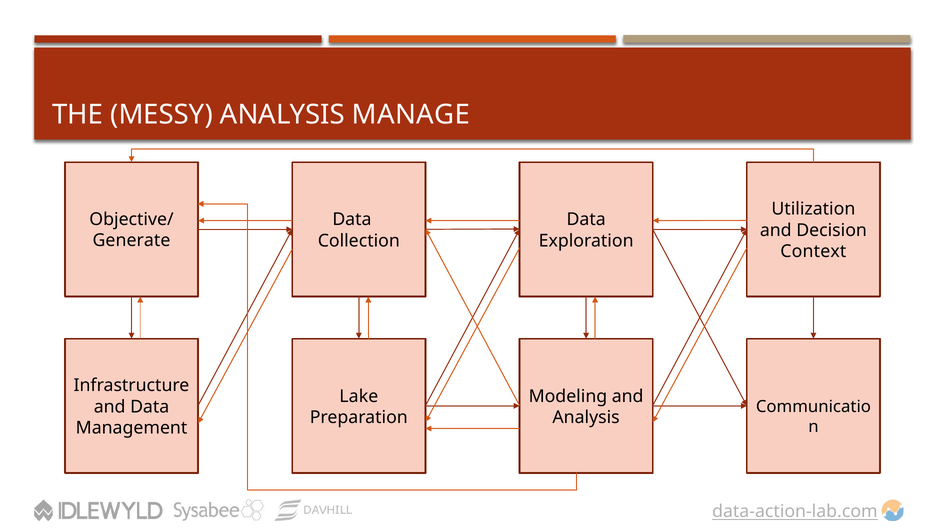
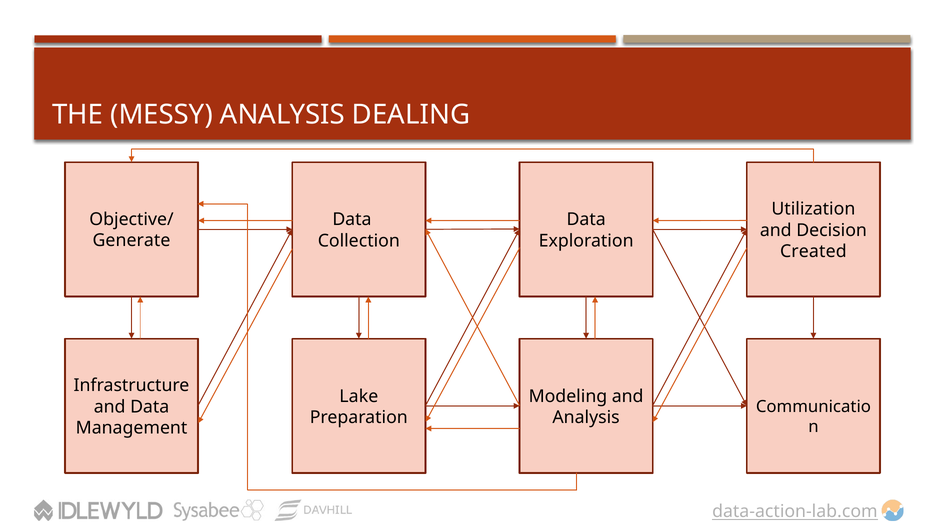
MANAGE: MANAGE -> DEALING
Context: Context -> Created
